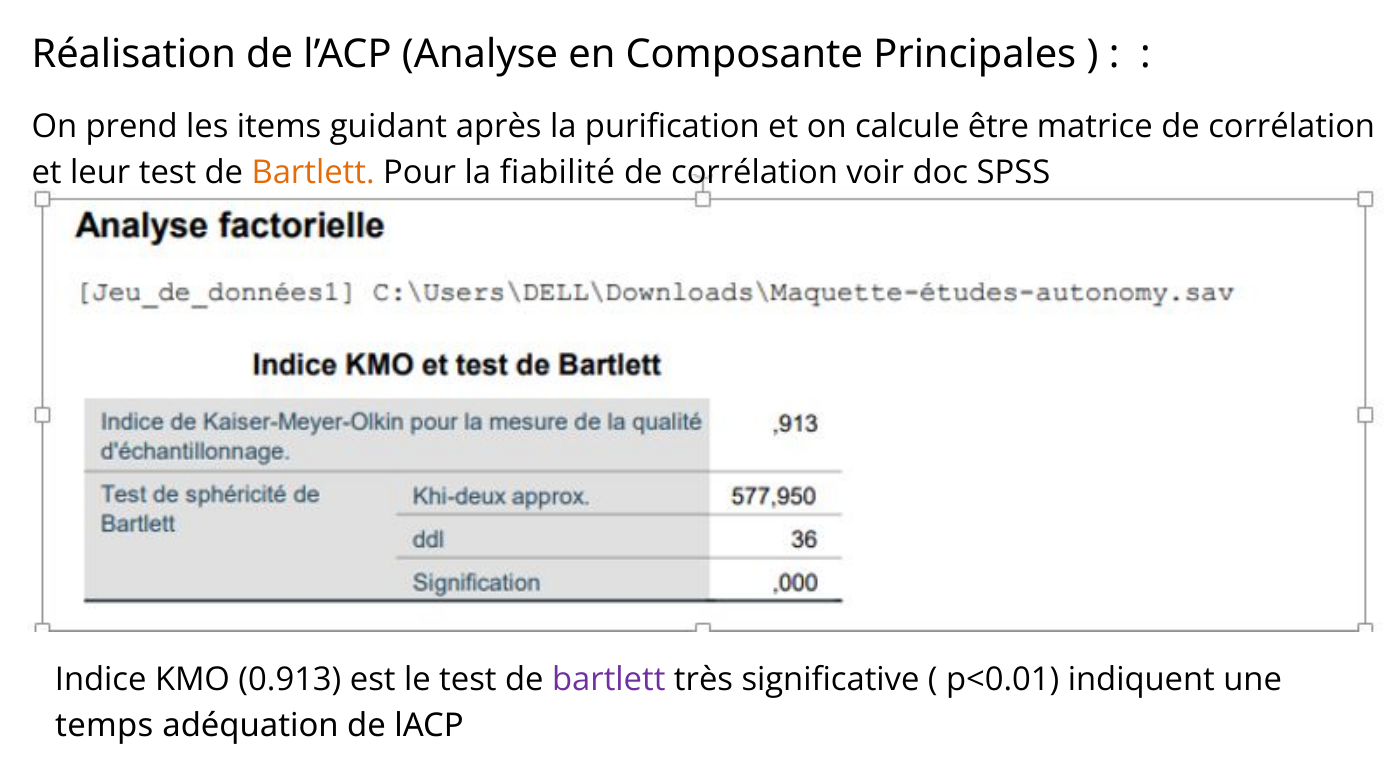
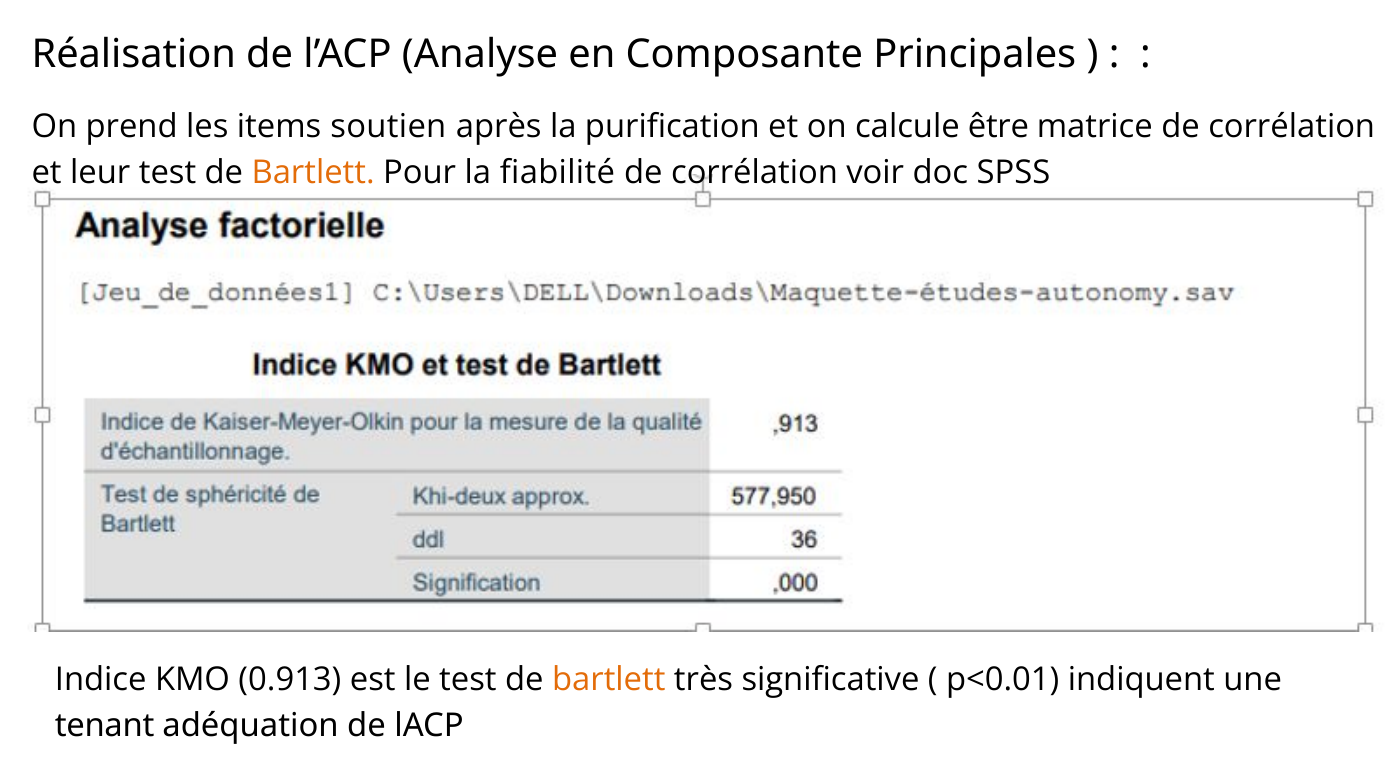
guidant: guidant -> soutien
bartlett at (609, 680) colour: purple -> orange
temps: temps -> tenant
